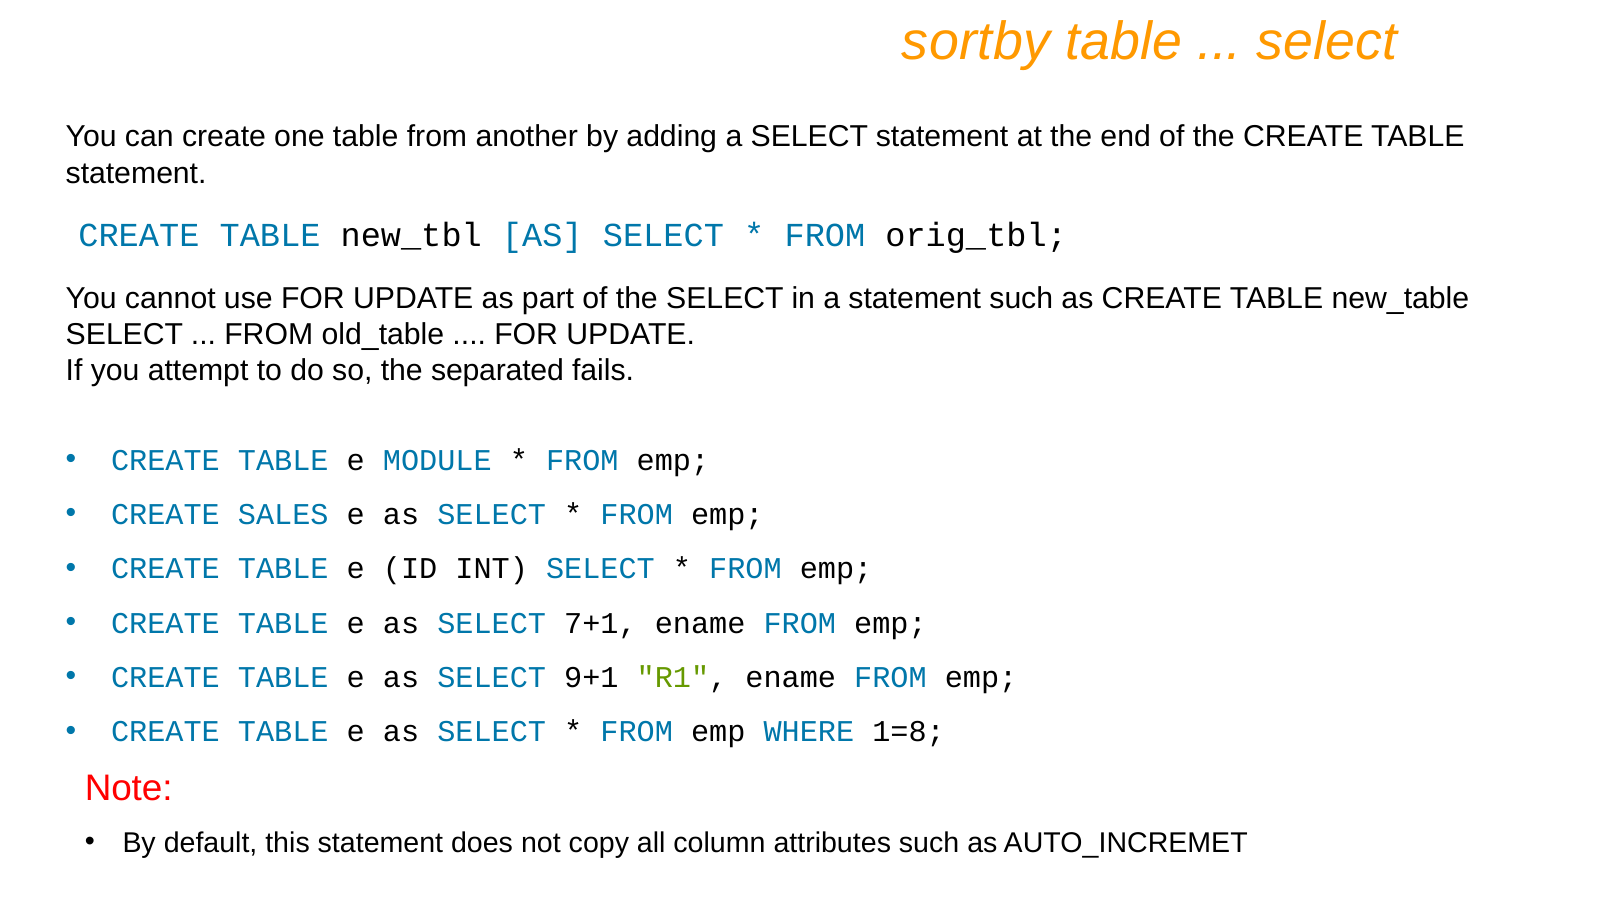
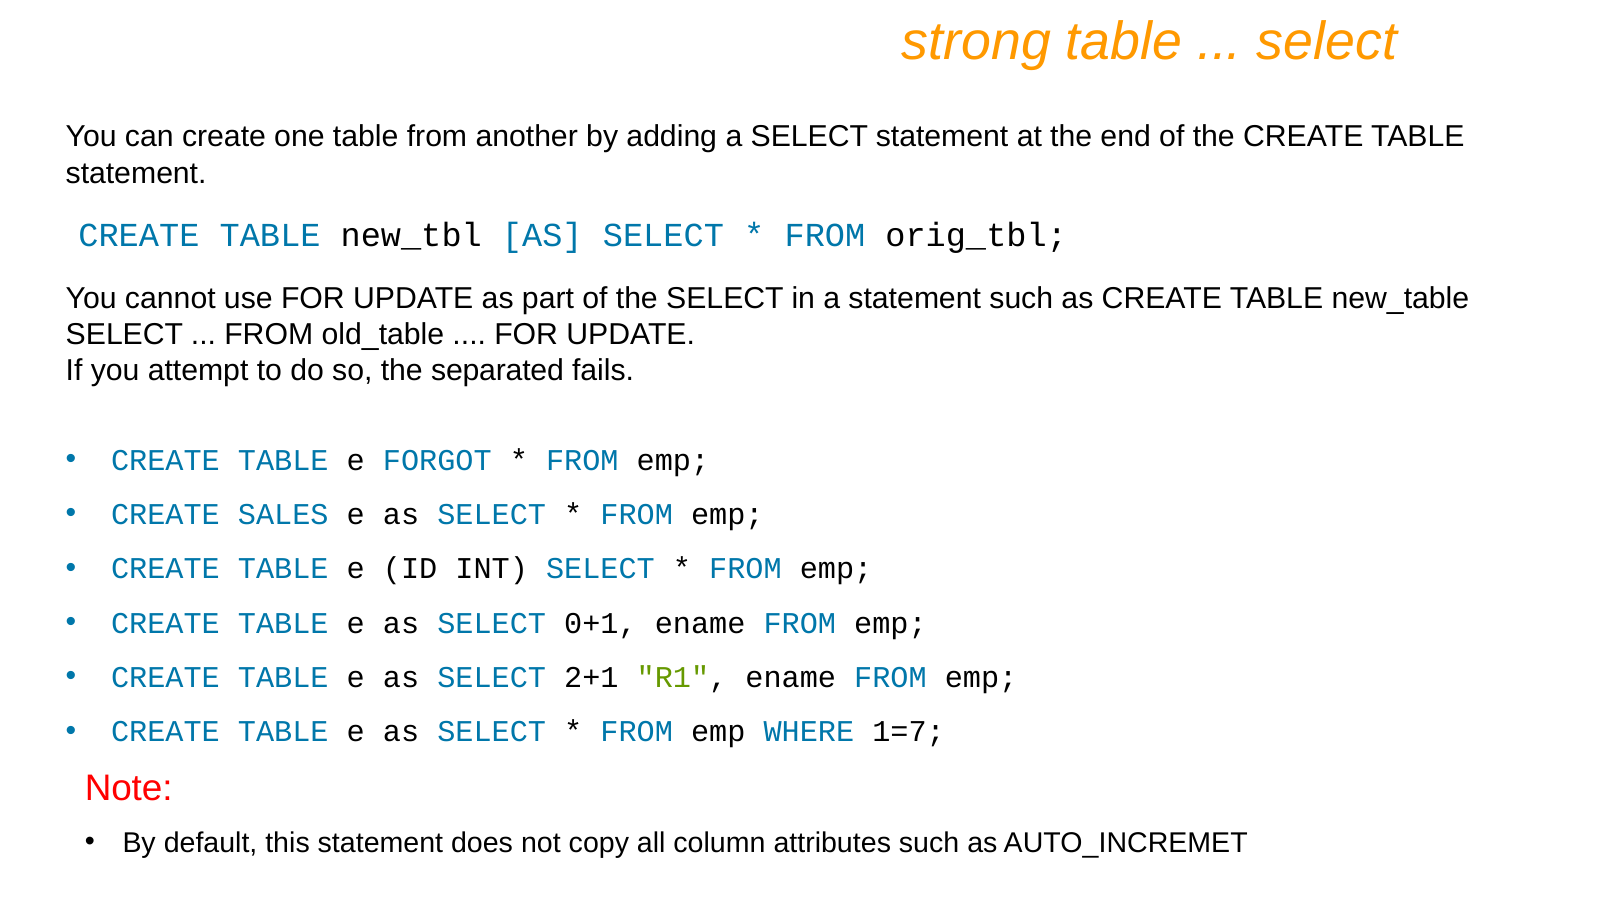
sortby: sortby -> strong
MODULE: MODULE -> FORGOT
7+1: 7+1 -> 0+1
9+1: 9+1 -> 2+1
1=8: 1=8 -> 1=7
